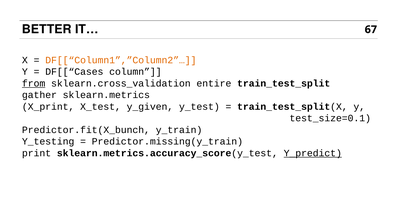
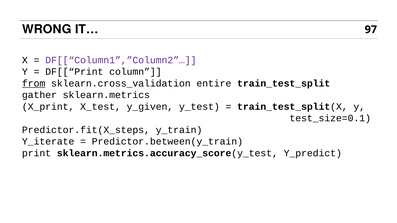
BETTER: BETTER -> WRONG
67: 67 -> 97
DF[[“Column1”,”Column2”… colour: orange -> purple
DF[[“Cases: DF[[“Cases -> DF[[“Print
Predictor.fit(X_bunch: Predictor.fit(X_bunch -> Predictor.fit(X_steps
Y_testing: Y_testing -> Y_iterate
Predictor.missing(y_train: Predictor.missing(y_train -> Predictor.between(y_train
Y_predict underline: present -> none
